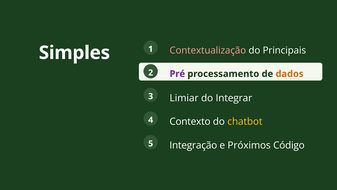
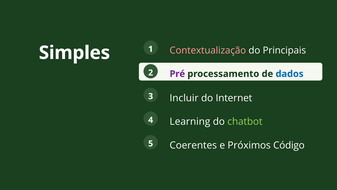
dados colour: orange -> blue
Limiar: Limiar -> Incluir
Integrar: Integrar -> Internet
Contexto: Contexto -> Learning
chatbot colour: yellow -> light green
Integração: Integração -> Coerentes
